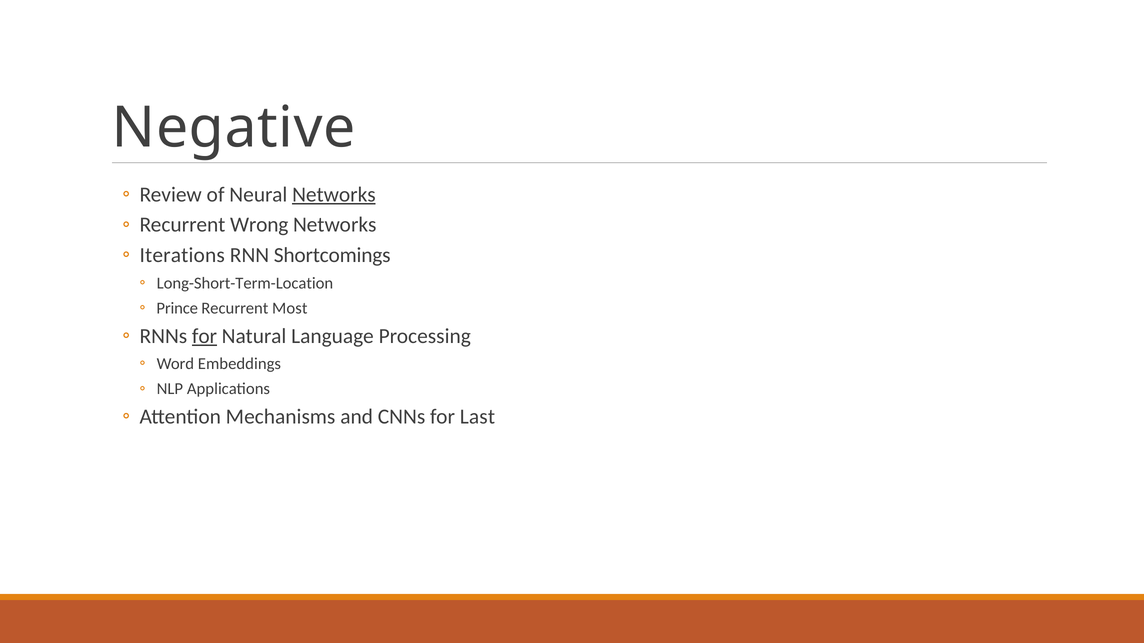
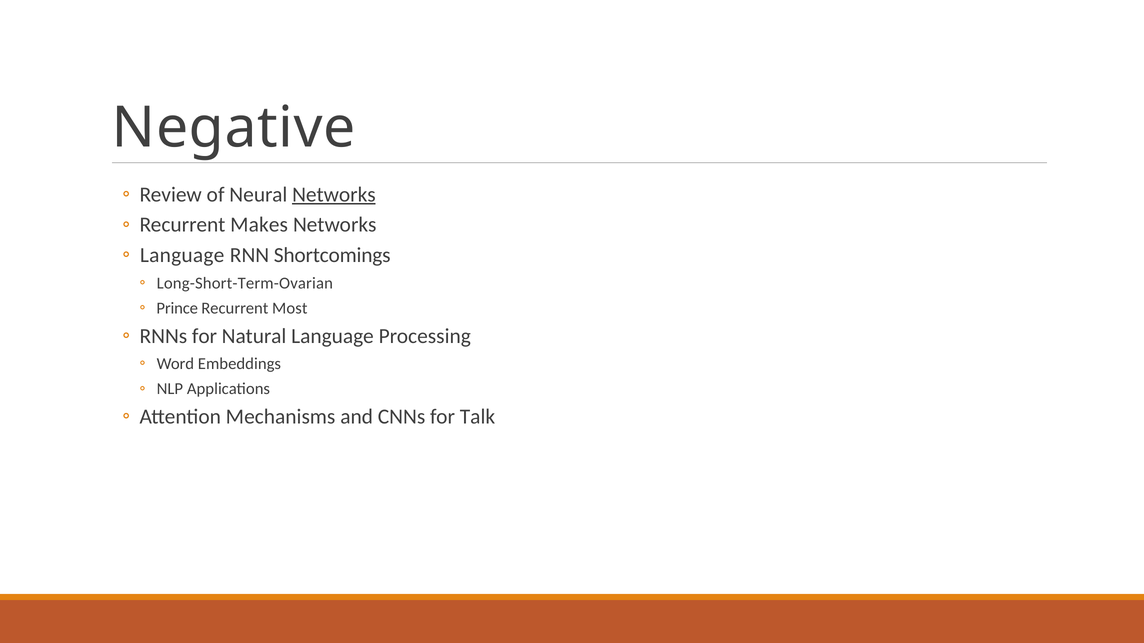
Wrong: Wrong -> Makes
Iterations at (182, 255): Iterations -> Language
Long-Short-Term-Location: Long-Short-Term-Location -> Long-Short-Term-Ovarian
for at (205, 336) underline: present -> none
Last: Last -> Talk
